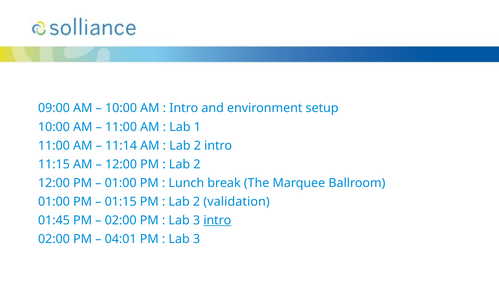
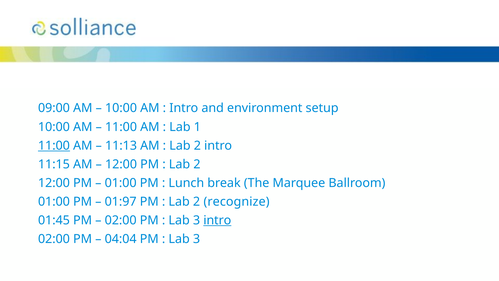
11:00 at (54, 145) underline: none -> present
11:14: 11:14 -> 11:13
01:15: 01:15 -> 01:97
validation: validation -> recognize
04:01: 04:01 -> 04:04
